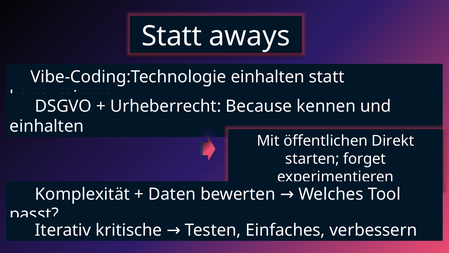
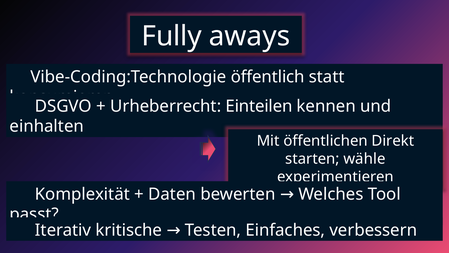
Statt at (172, 36): Statt -> Fully
einhalten at (268, 77): einhalten -> öffentlich
Because: Because -> Einteilen
forget: forget -> wähle
